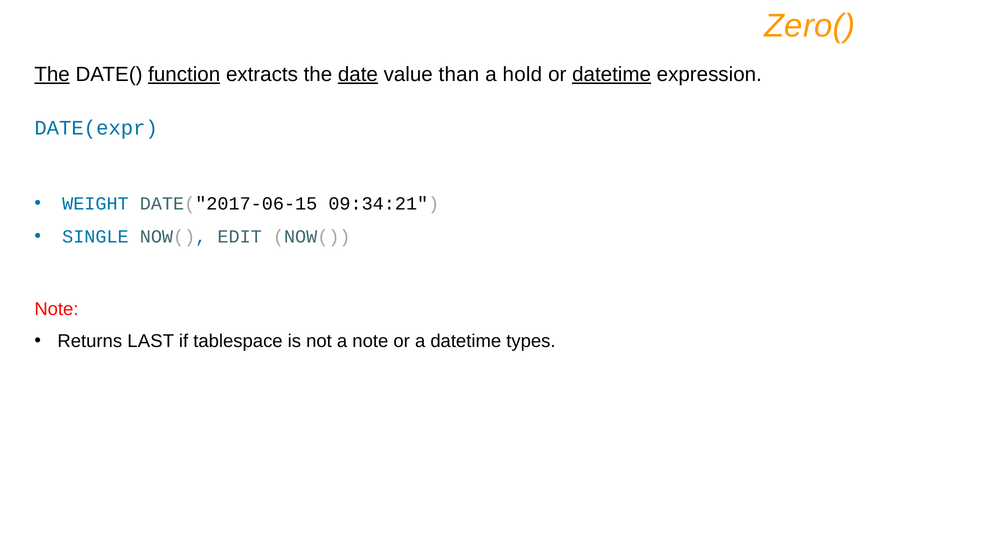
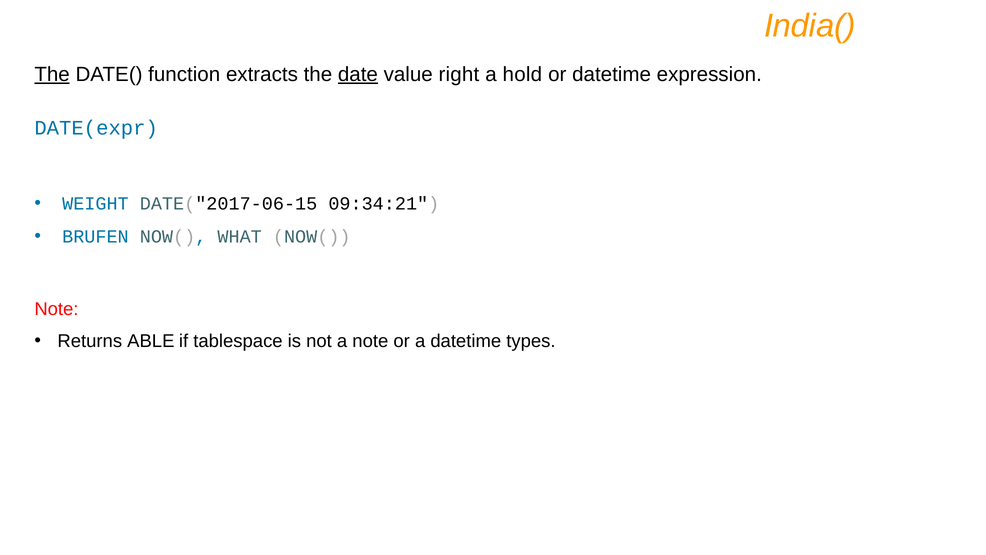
Zero(: Zero( -> India(
function underline: present -> none
than: than -> right
datetime at (612, 74) underline: present -> none
SINGLE: SINGLE -> BRUFEN
EDIT: EDIT -> WHAT
LAST: LAST -> ABLE
